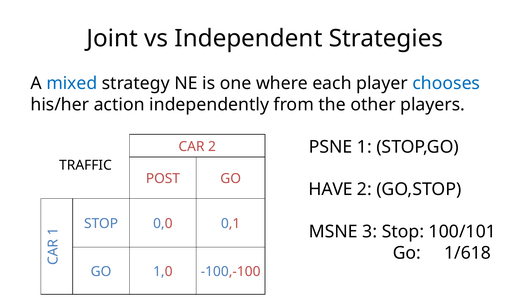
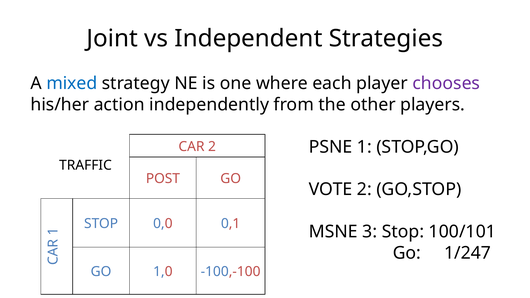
chooses colour: blue -> purple
HAVE: HAVE -> VOTE
1/618: 1/618 -> 1/247
